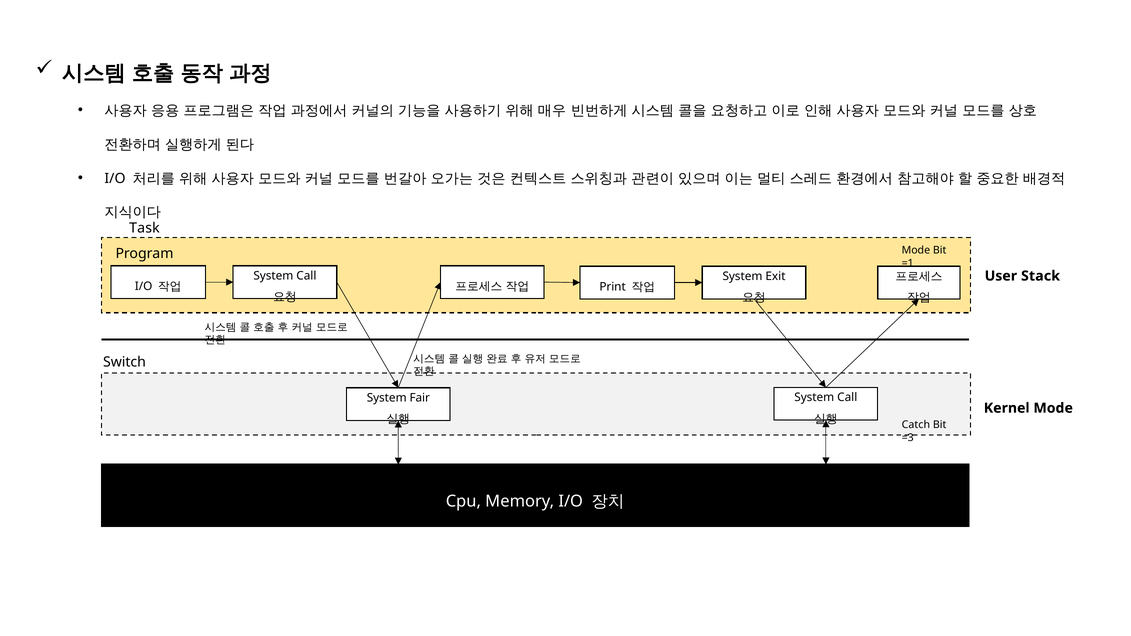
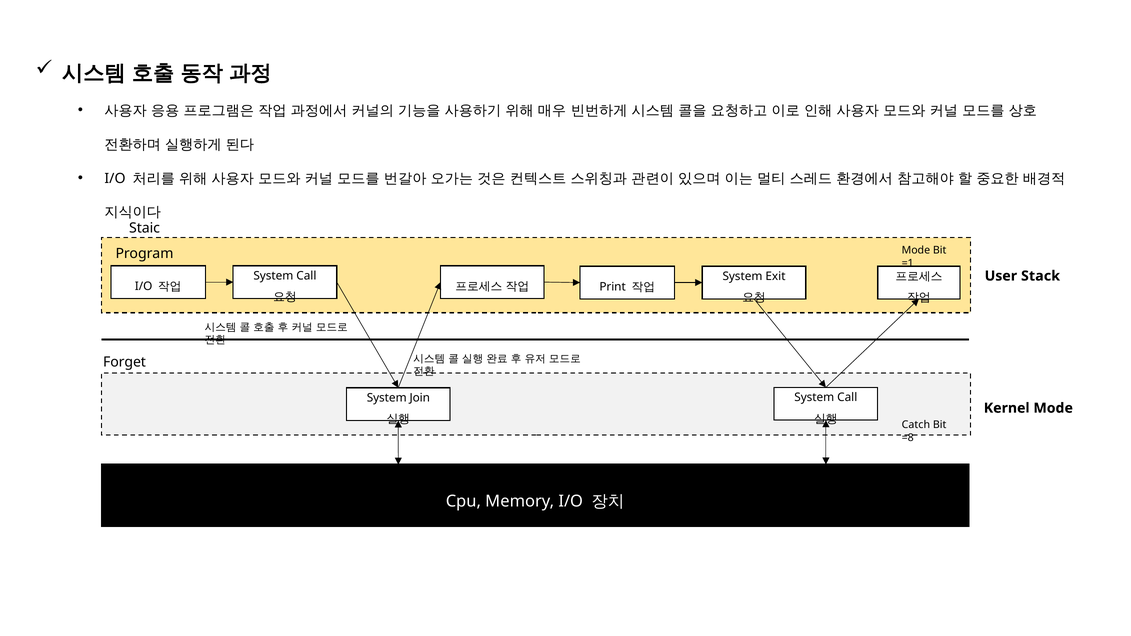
Task: Task -> Staic
Switch: Switch -> Forget
Fair: Fair -> Join
=3: =3 -> =8
